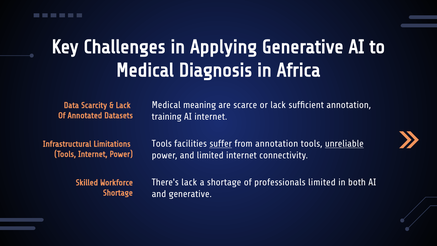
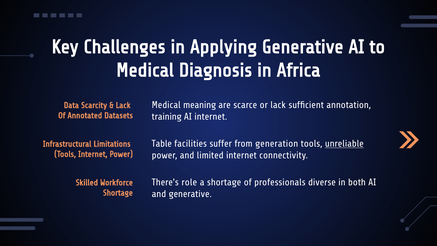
Tools at (162, 144): Tools -> Table
suffer underline: present -> none
from annotation: annotation -> generation
There's lack: lack -> role
professionals limited: limited -> diverse
